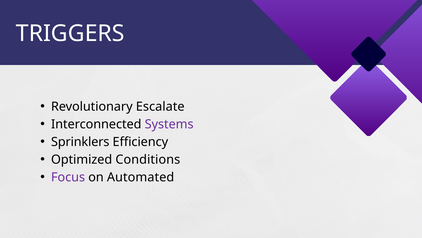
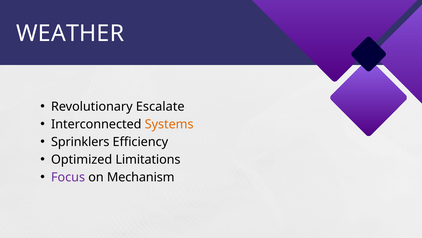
TRIGGERS: TRIGGERS -> WEATHER
Systems colour: purple -> orange
Conditions: Conditions -> Limitations
Automated: Automated -> Mechanism
